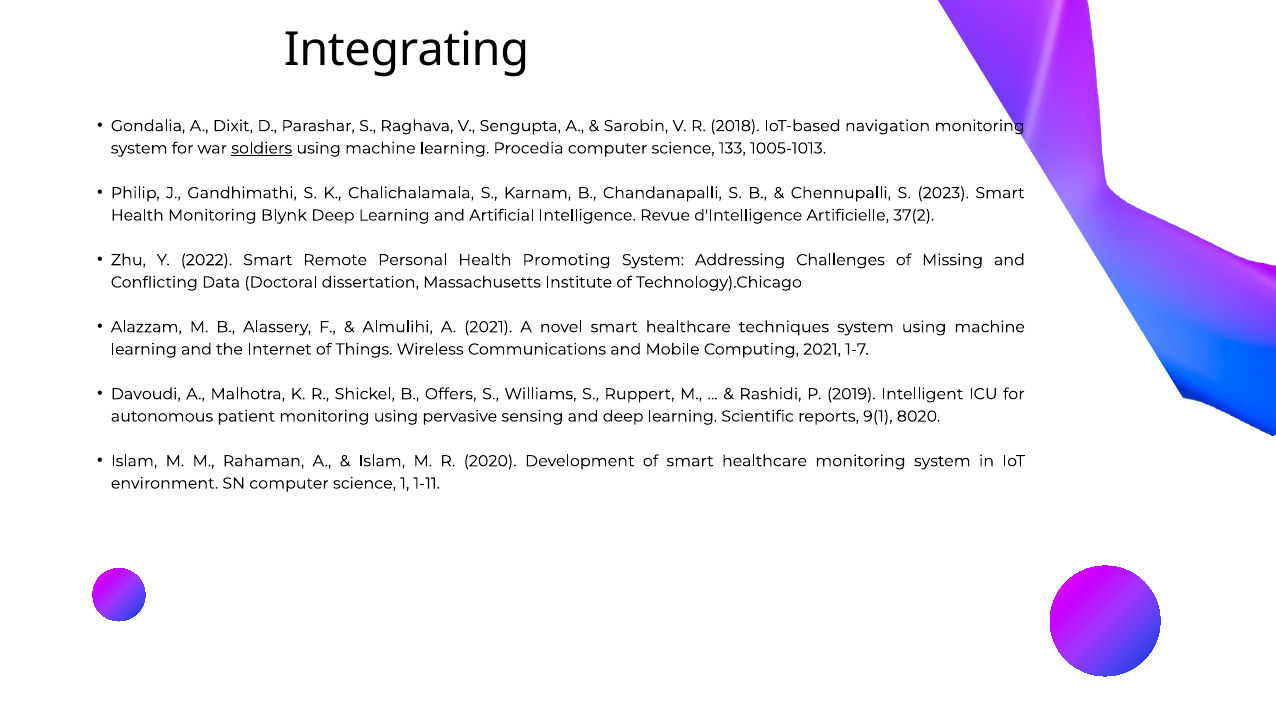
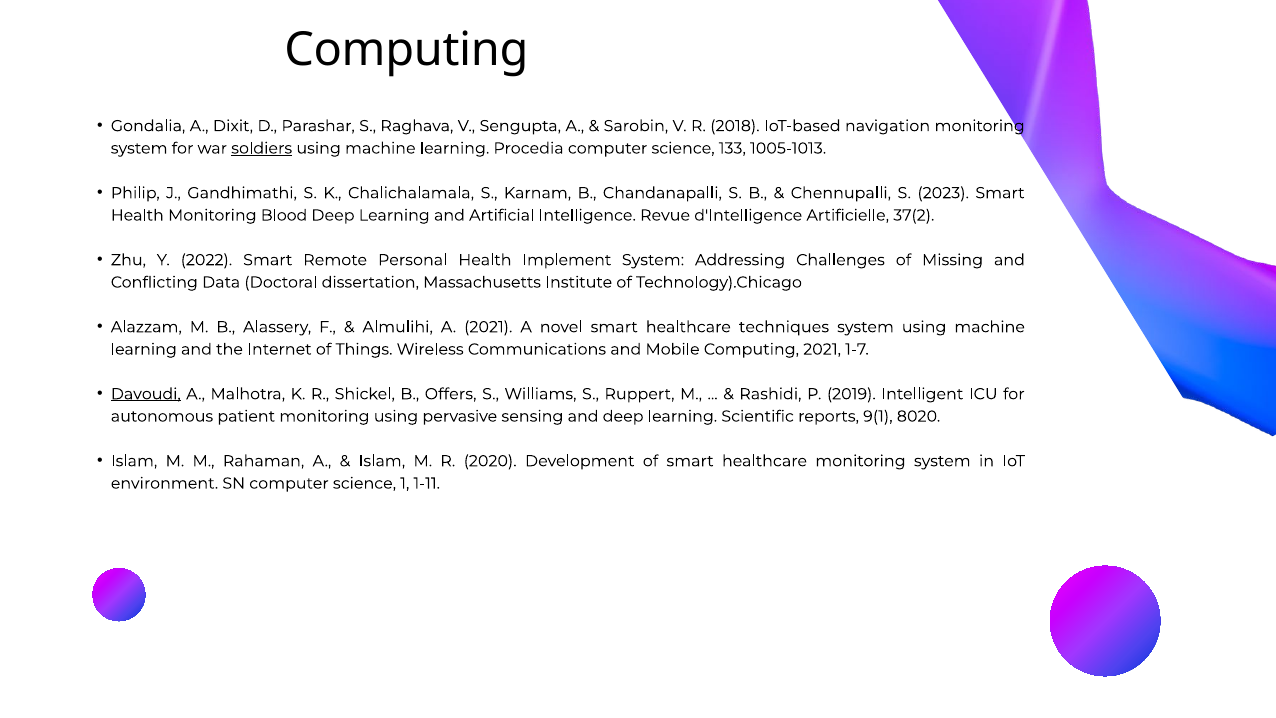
Integrating at (406, 50): Integrating -> Computing
Blynk: Blynk -> Blood
Promoting: Promoting -> Implement
Davoudi underline: none -> present
